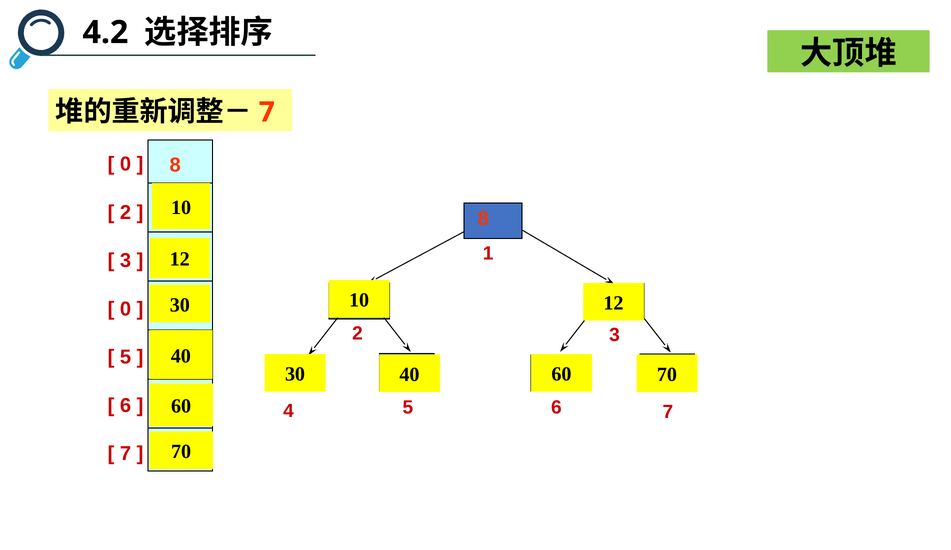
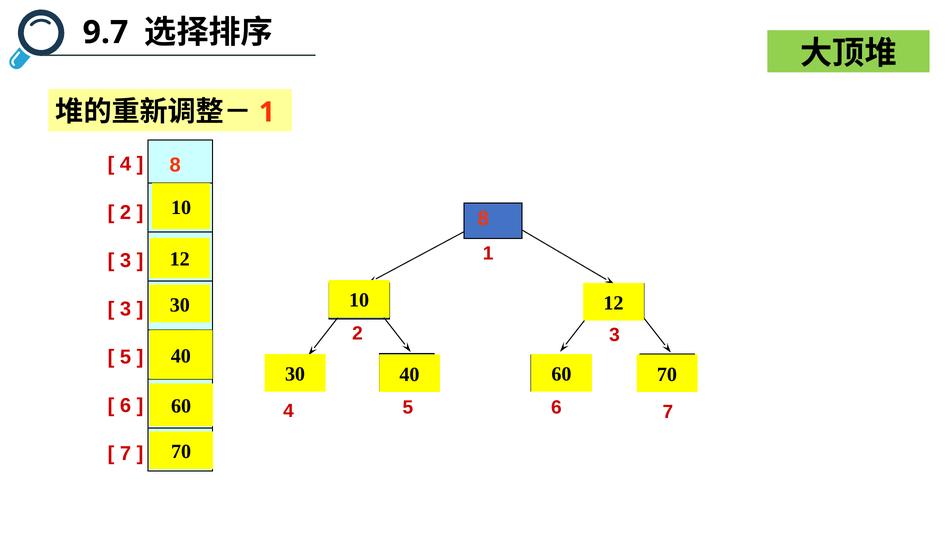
4.2: 4.2 -> 9.7
7 at (267, 112): 7 -> 1
0 at (126, 164): 0 -> 4
0 at (126, 309): 0 -> 3
